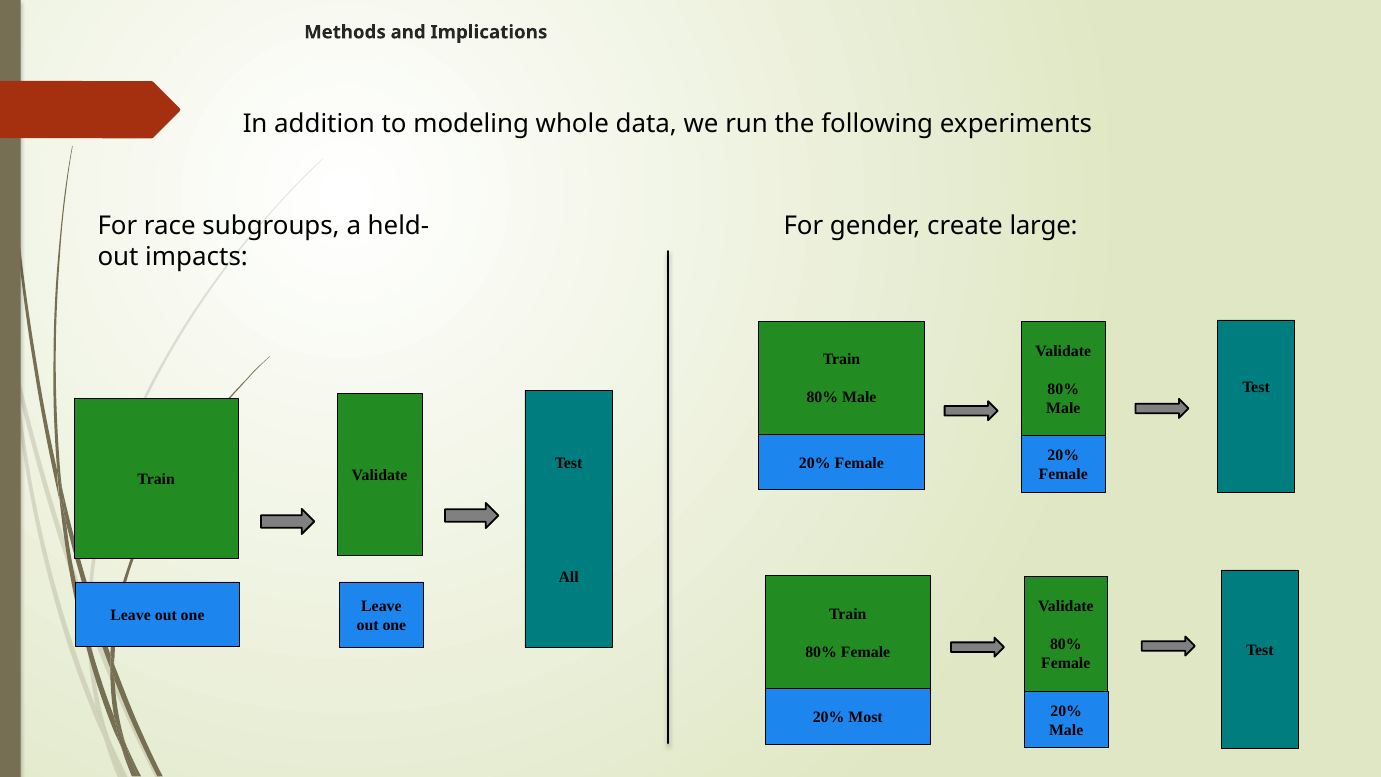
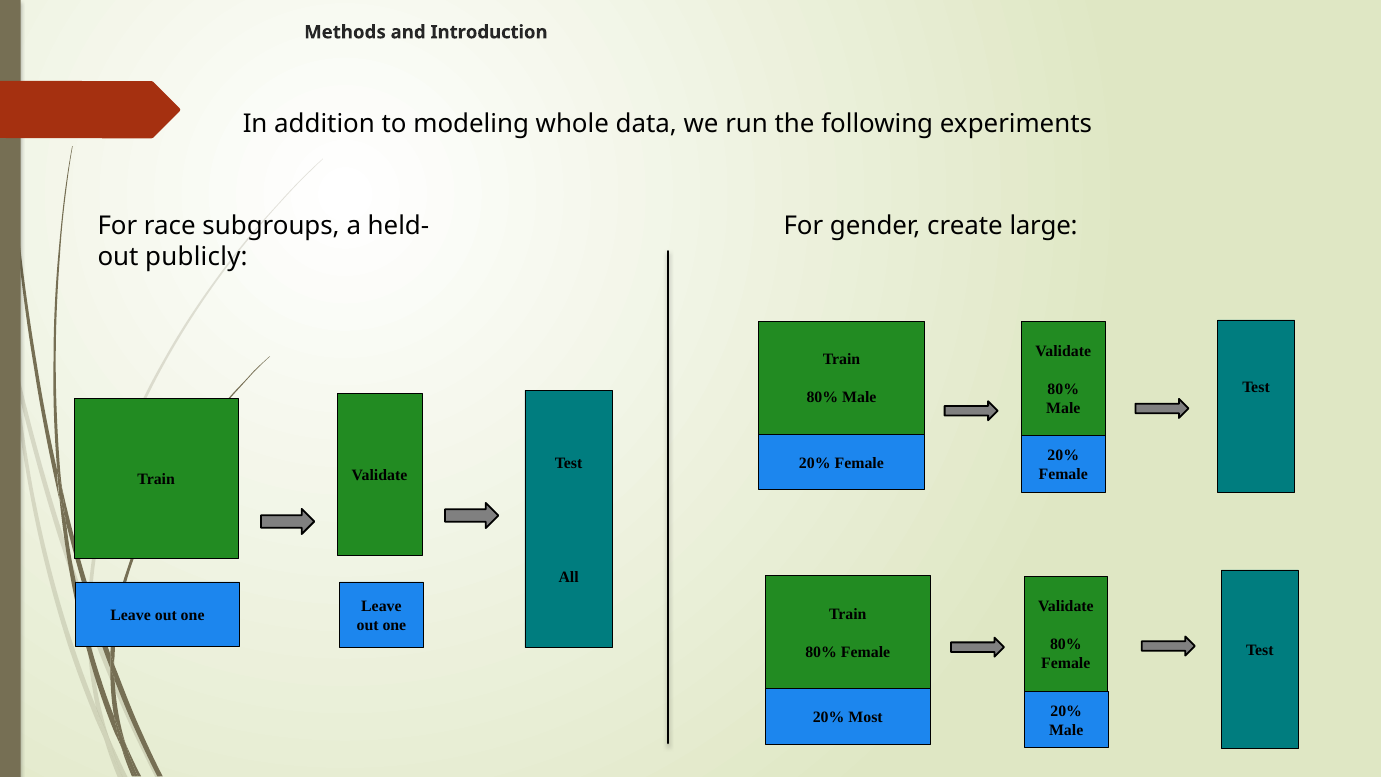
Implications: Implications -> Introduction
impacts: impacts -> publicly
